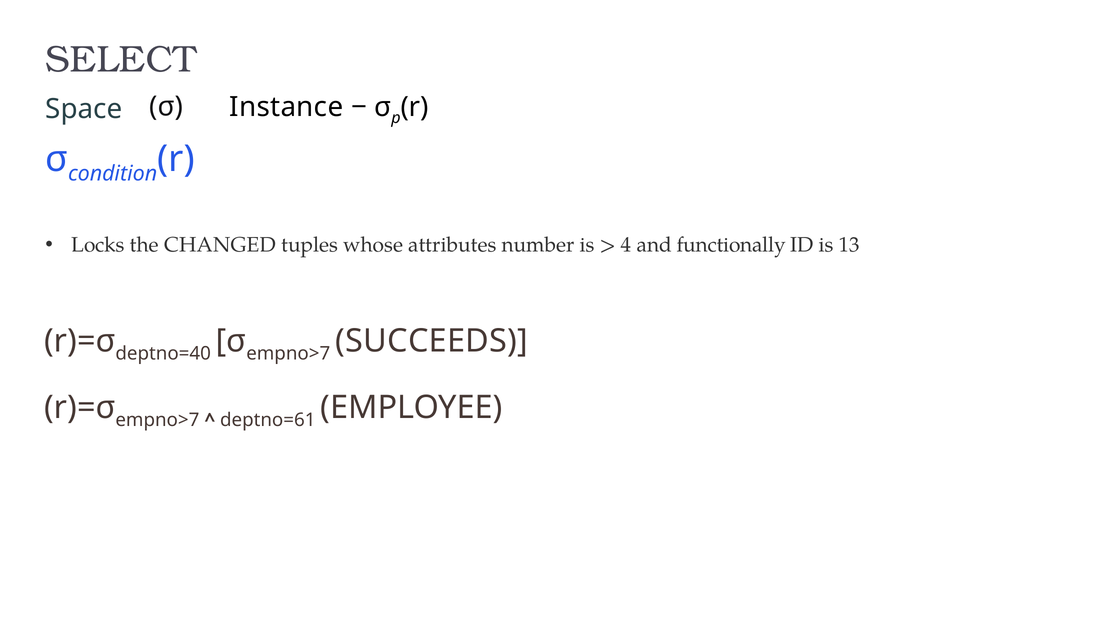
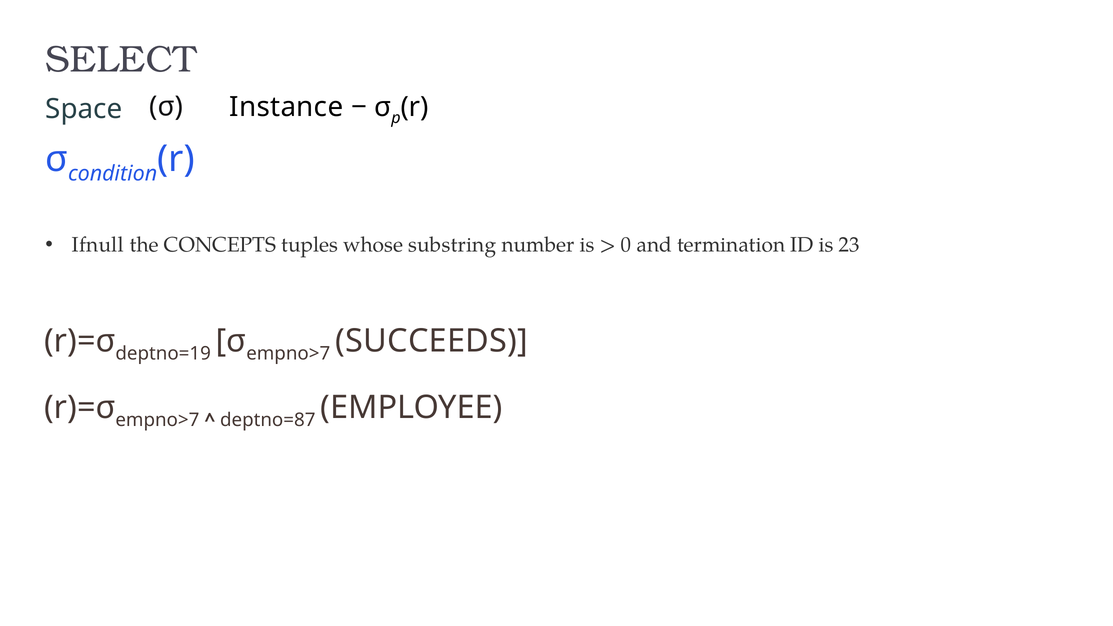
Locks: Locks -> Ifnull
CHANGED: CHANGED -> CONCEPTS
attributes: attributes -> substring
4: 4 -> 0
functionally: functionally -> termination
13: 13 -> 23
deptno=40: deptno=40 -> deptno=19
deptno=61: deptno=61 -> deptno=87
